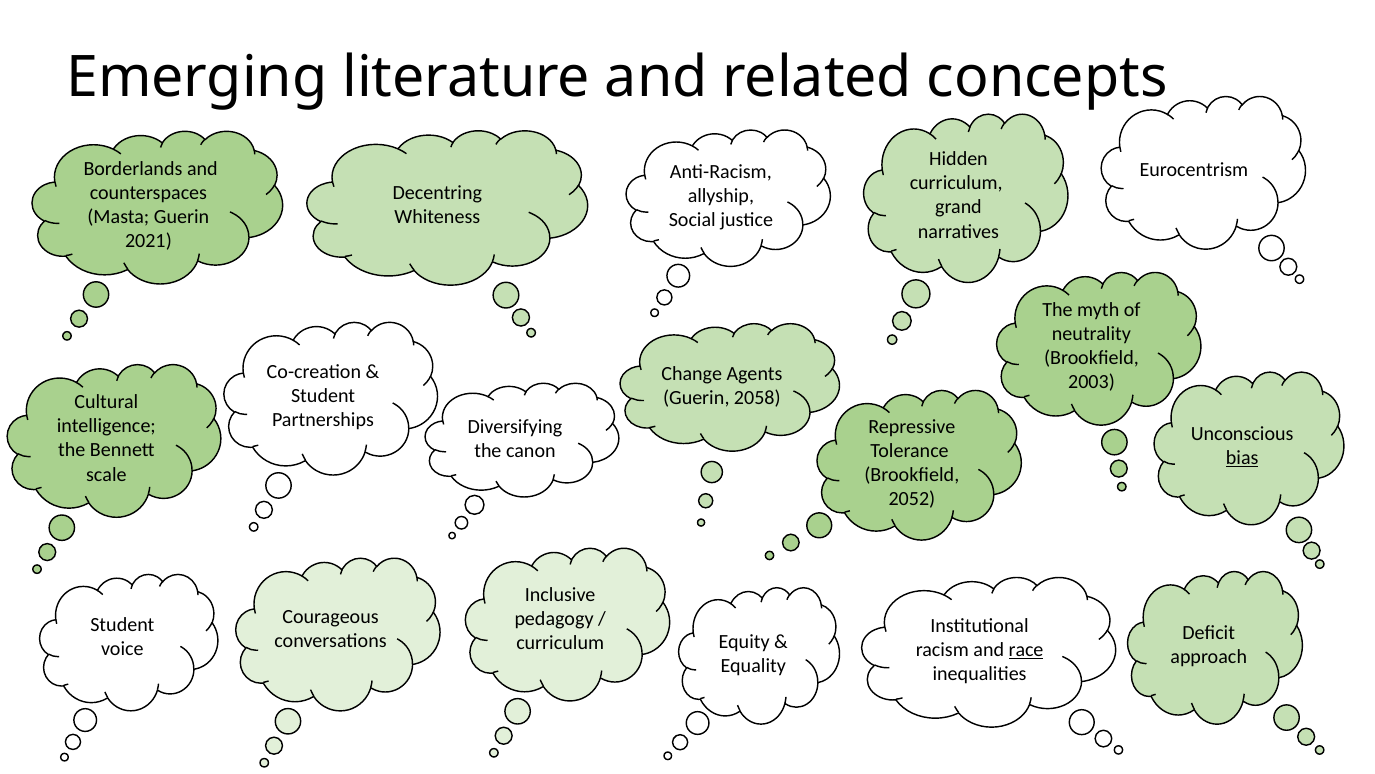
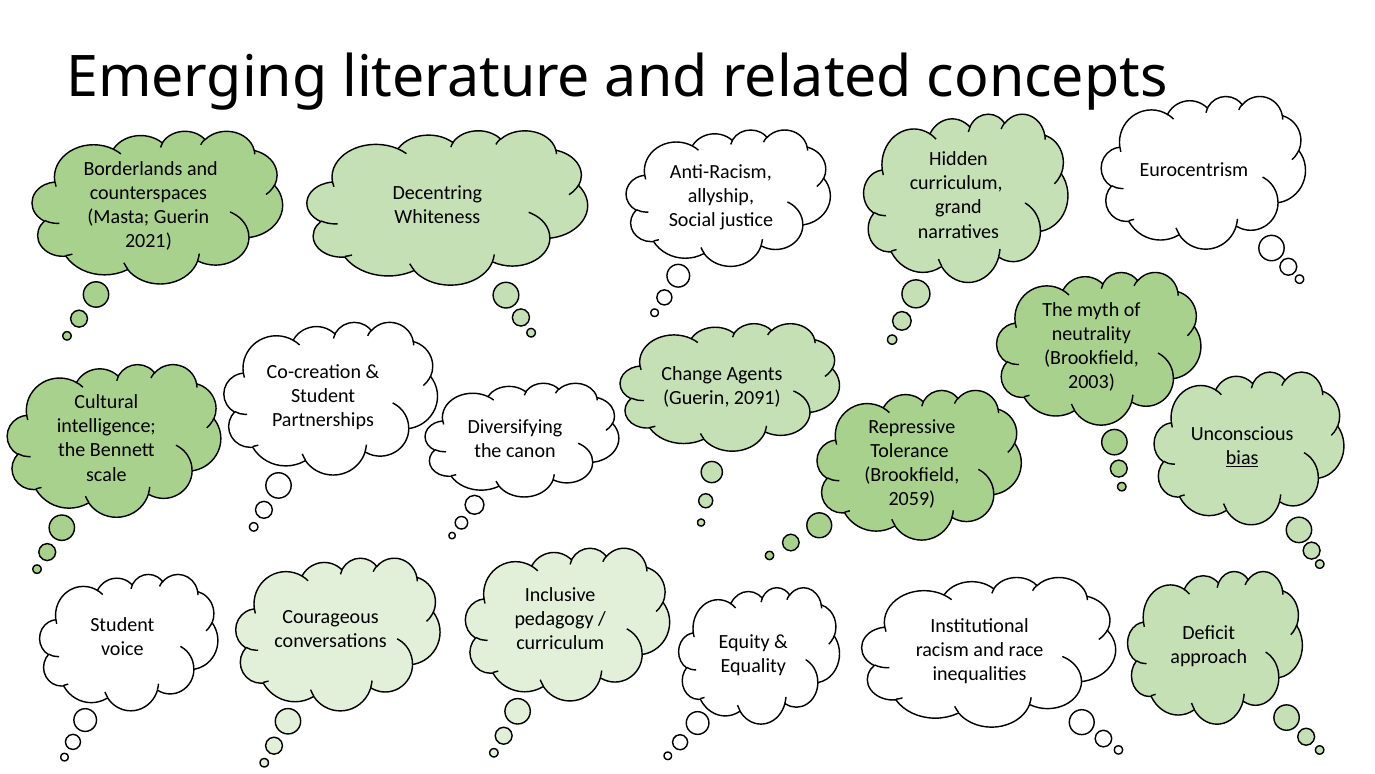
2058: 2058 -> 2091
2052: 2052 -> 2059
race underline: present -> none
